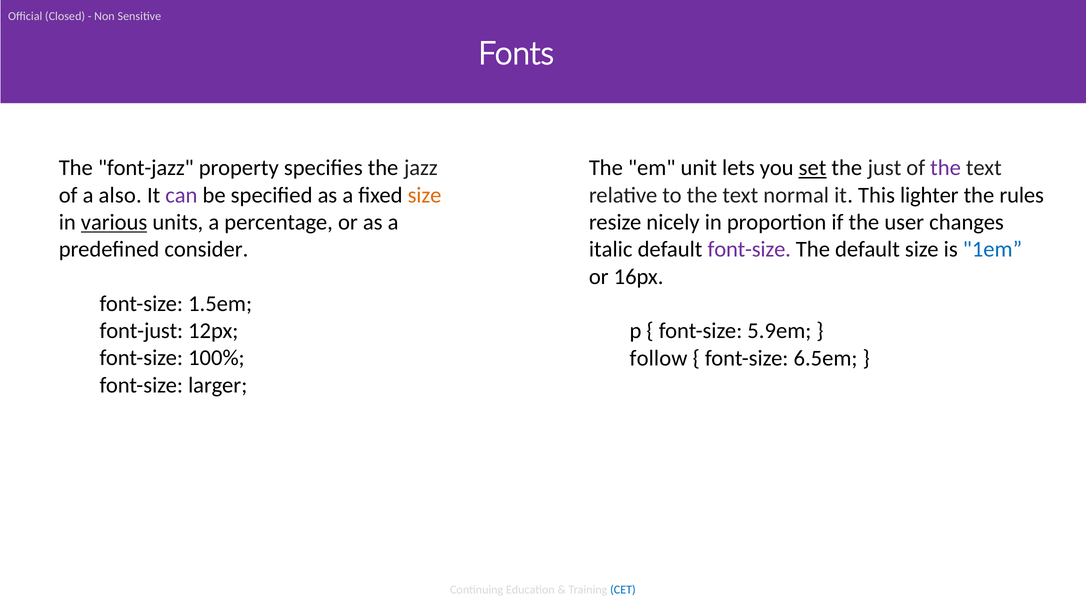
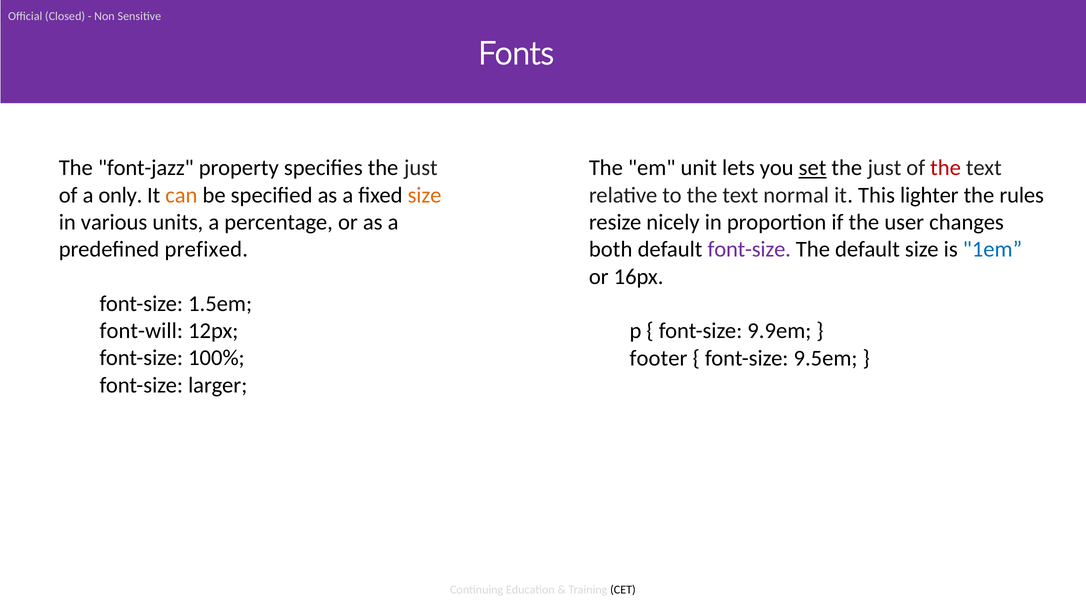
specifies the jazz: jazz -> just
the at (946, 168) colour: purple -> red
also: also -> only
can colour: purple -> orange
various underline: present -> none
consider: consider -> prefixed
italic: italic -> both
font-just: font-just -> font-will
5.9em: 5.9em -> 9.9em
follow: follow -> footer
6.5em: 6.5em -> 9.5em
CET colour: blue -> black
